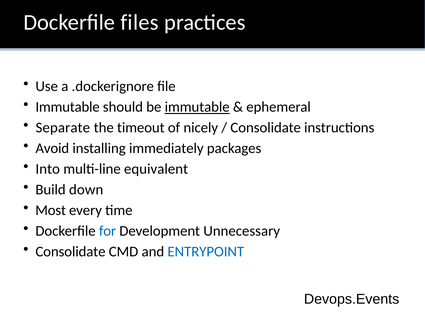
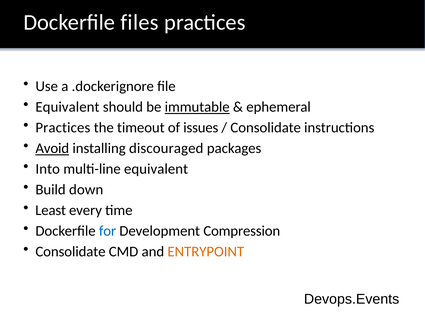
Immutable at (68, 107): Immutable -> Equivalent
Separate at (63, 128): Separate -> Practices
nicely: nicely -> issues
Avoid underline: none -> present
immediately: immediately -> discouraged
Most: Most -> Least
Unnecessary: Unnecessary -> Compression
ENTRYPOINT colour: blue -> orange
